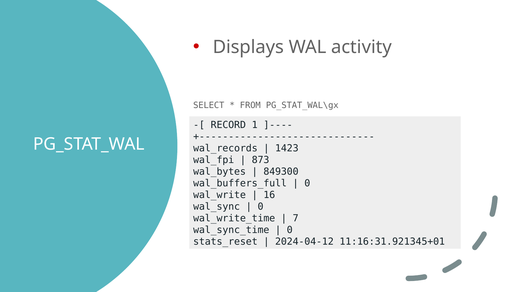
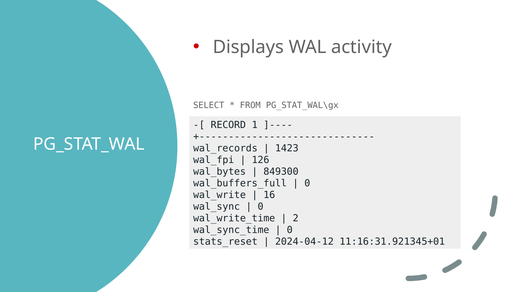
873: 873 -> 126
7: 7 -> 2
